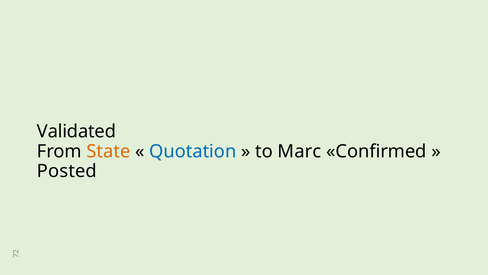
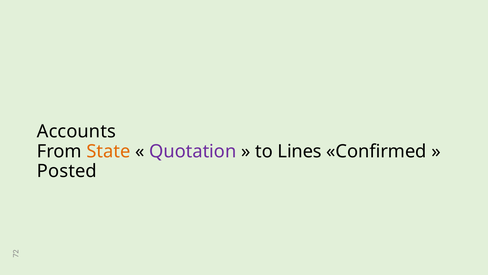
Validated: Validated -> Accounts
Quotation colour: blue -> purple
Marc: Marc -> Lines
